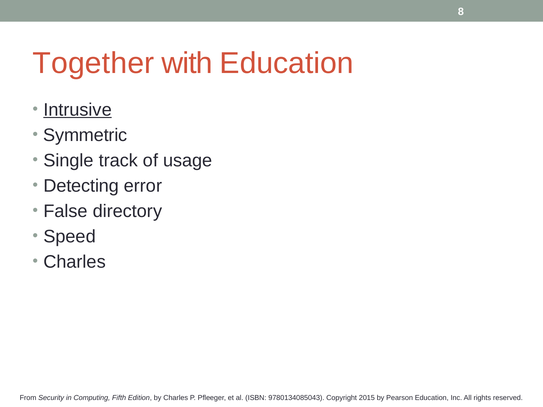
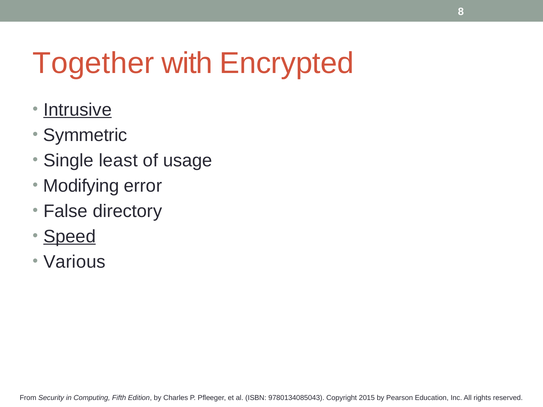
with Education: Education -> Encrypted
track: track -> least
Detecting: Detecting -> Modifying
Speed underline: none -> present
Charles at (75, 262): Charles -> Various
